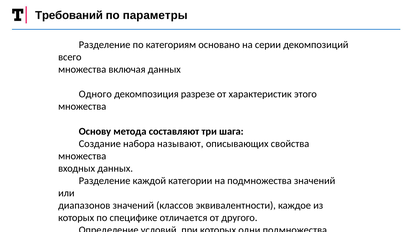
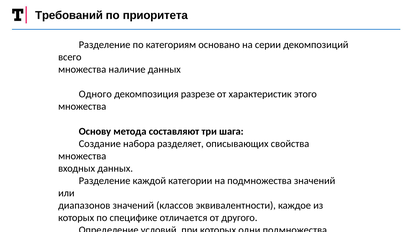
параметры: параметры -> приоритета
включая: включая -> наличие
называют: называют -> разделяет
